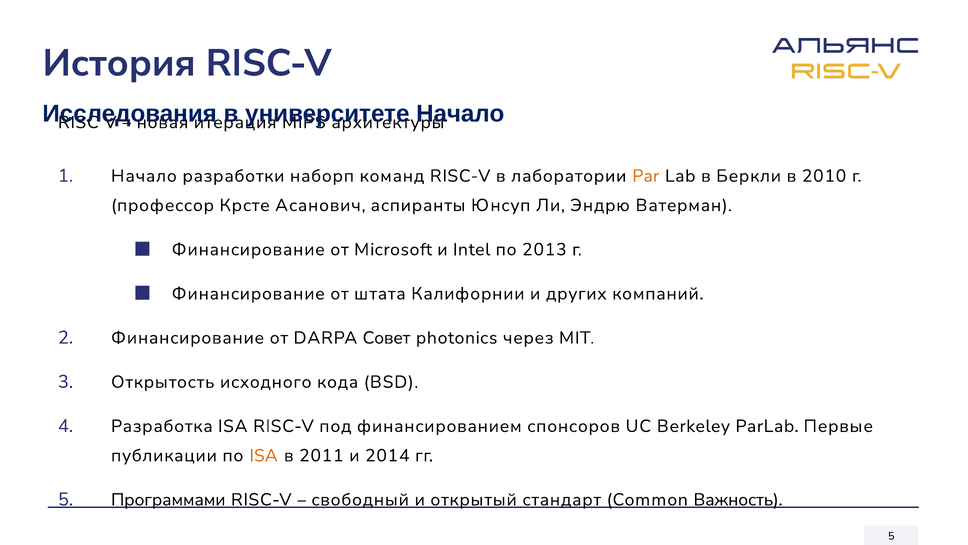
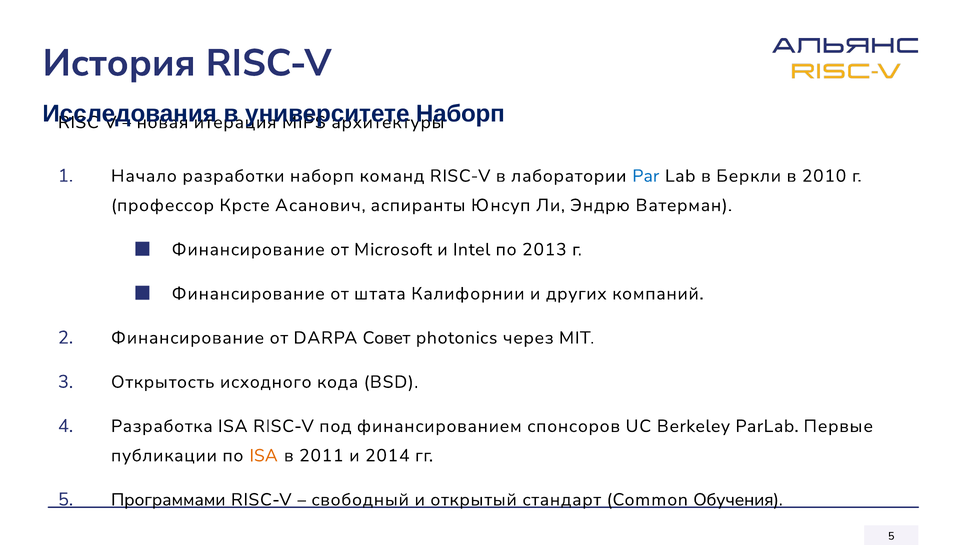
Начало at (460, 114): Начало -> Наборп
Par colour: orange -> blue
Важность: Важность -> Обучения
